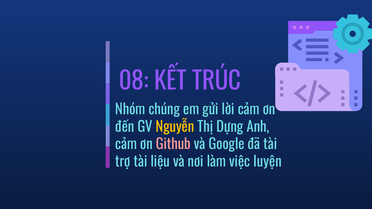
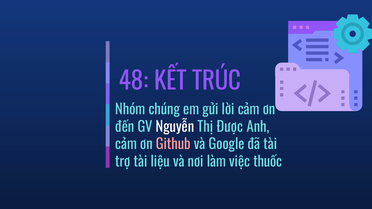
08: 08 -> 48
Nguyễn colour: yellow -> white
Dựng: Dựng -> Được
luyện: luyện -> thuốc
